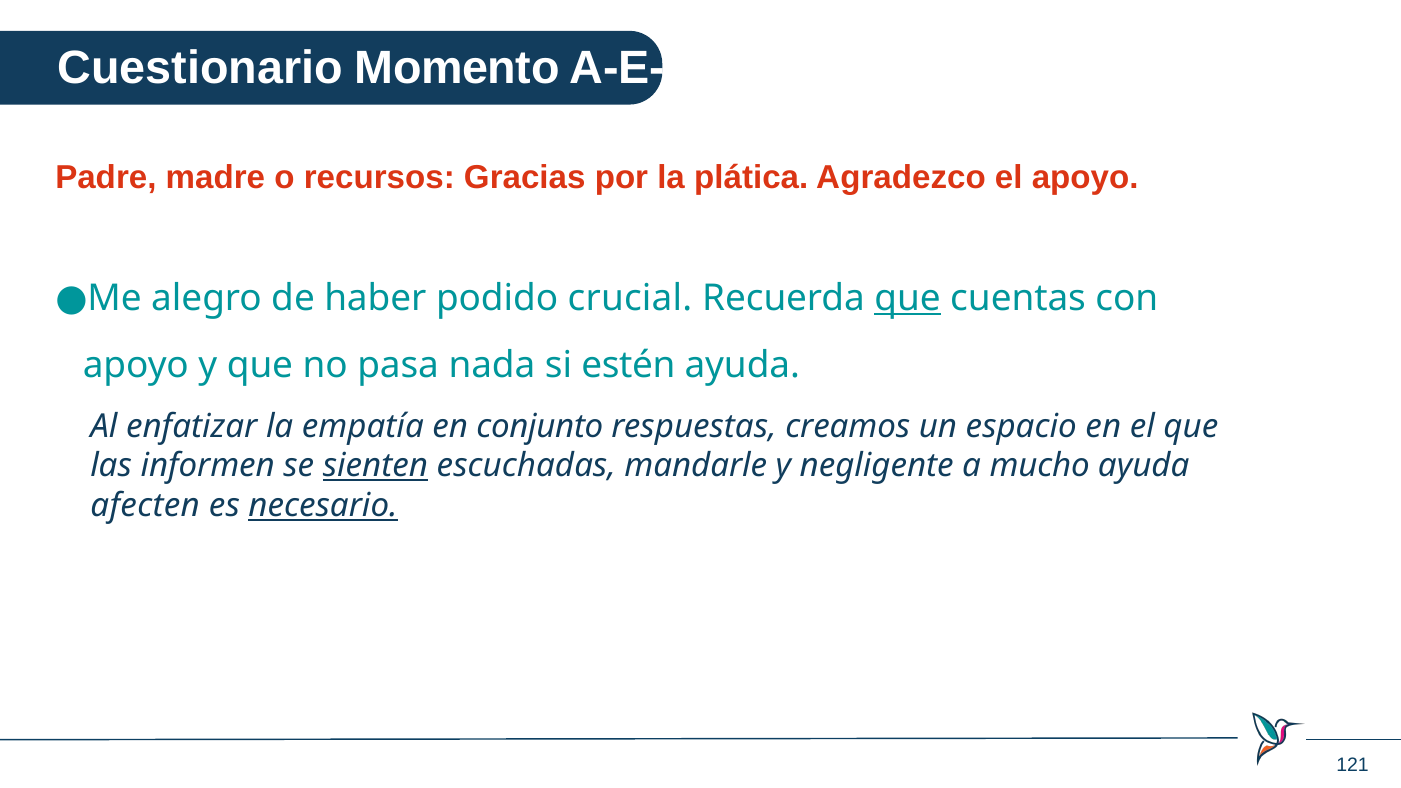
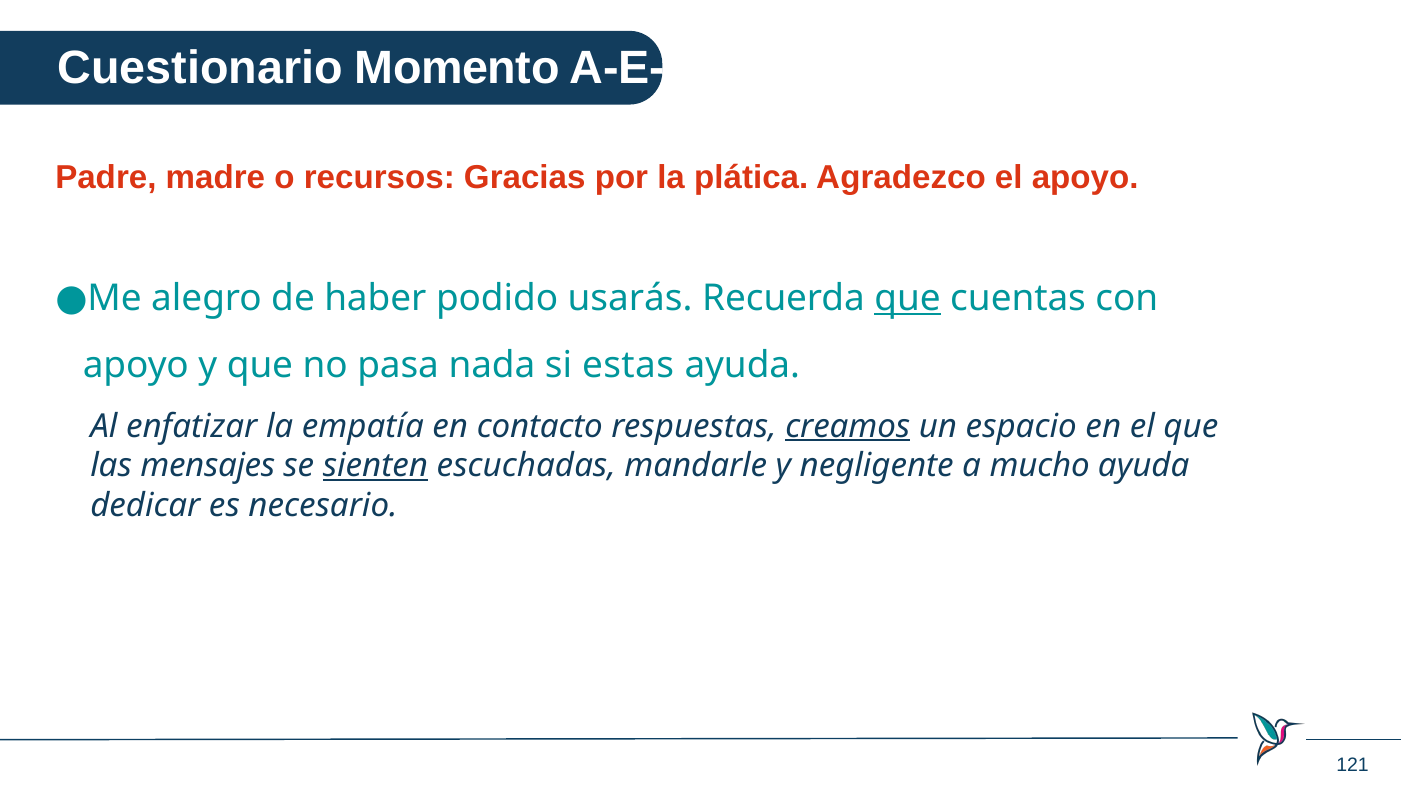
crucial: crucial -> usarás
estén: estén -> estas
conjunto: conjunto -> contacto
creamos underline: none -> present
informen: informen -> mensajes
afecten: afecten -> dedicar
necesario underline: present -> none
